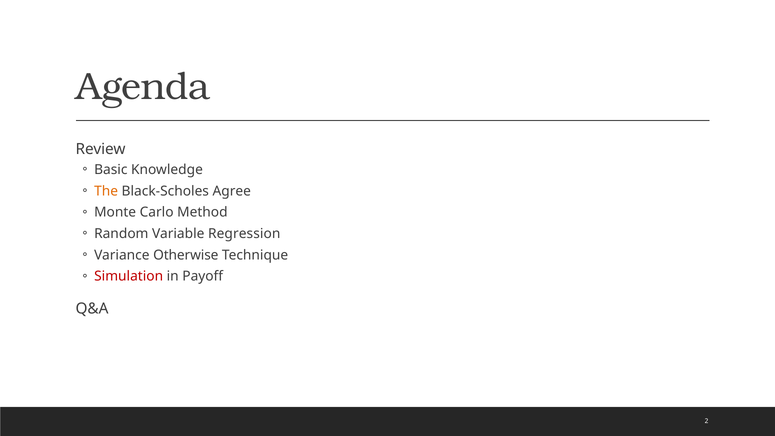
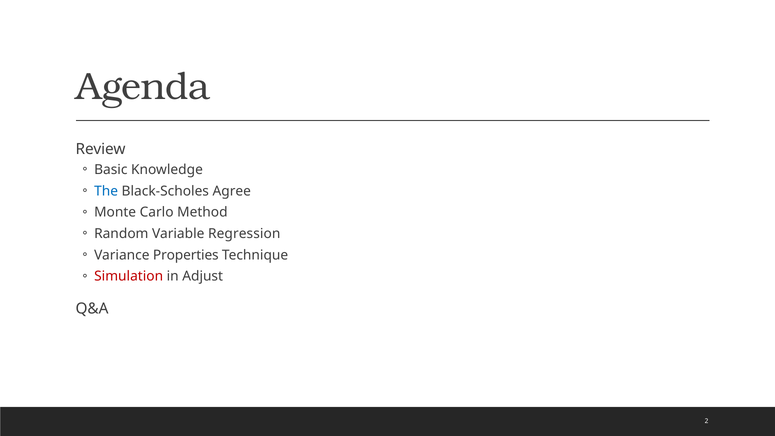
The colour: orange -> blue
Otherwise: Otherwise -> Properties
Payoff: Payoff -> Adjust
